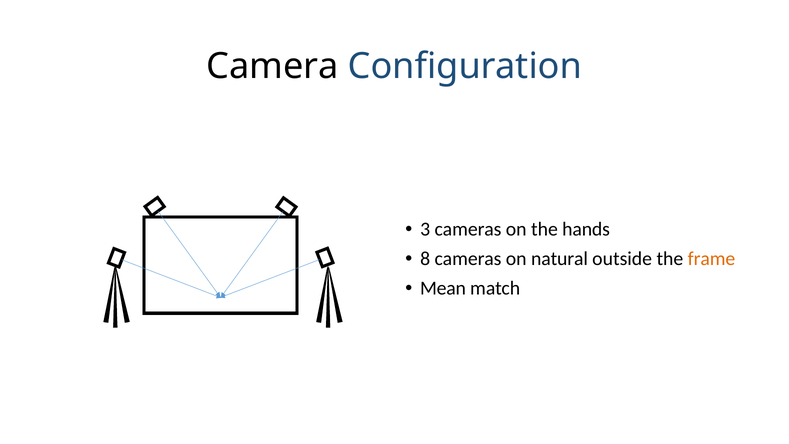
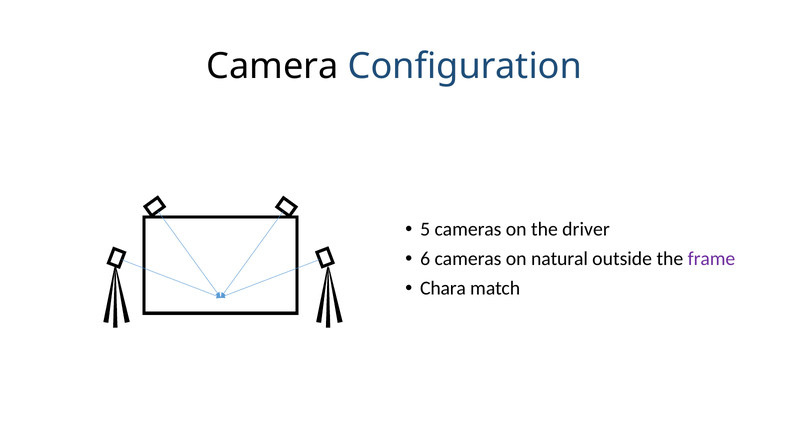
3: 3 -> 5
hands: hands -> driver
8: 8 -> 6
frame colour: orange -> purple
Mean: Mean -> Chara
